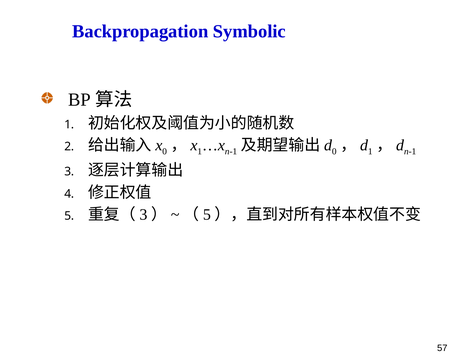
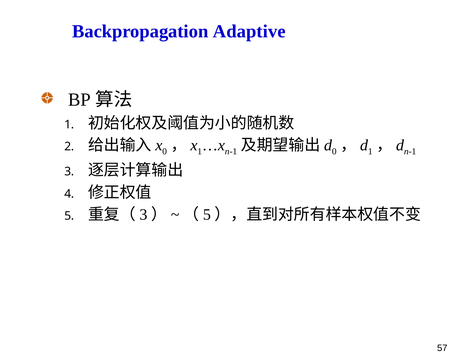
Symbolic: Symbolic -> Adaptive
